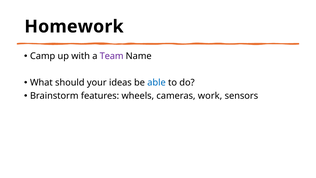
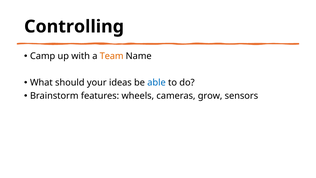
Homework: Homework -> Controlling
Team colour: purple -> orange
work: work -> grow
